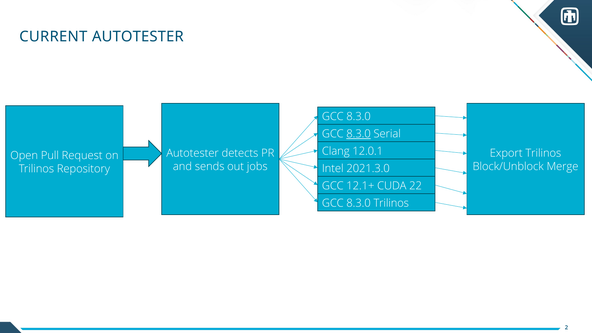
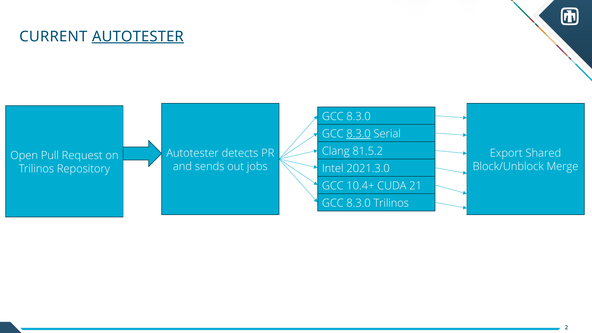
AUTOTESTER at (138, 36) underline: none -> present
12.0.1: 12.0.1 -> 81.5.2
Export Trilinos: Trilinos -> Shared
12.1+: 12.1+ -> 10.4+
22: 22 -> 21
